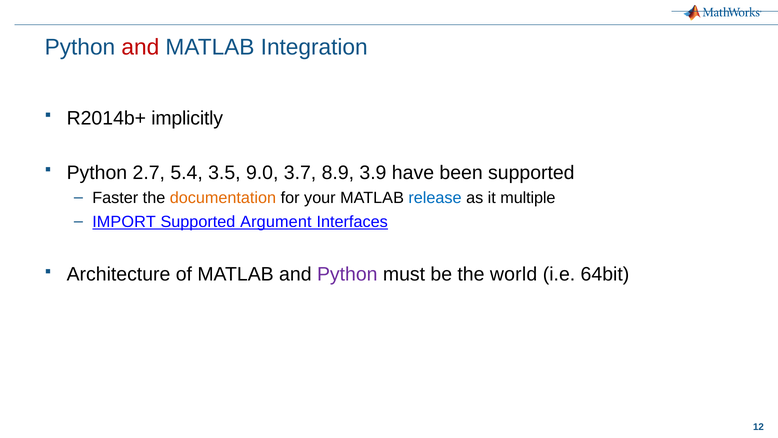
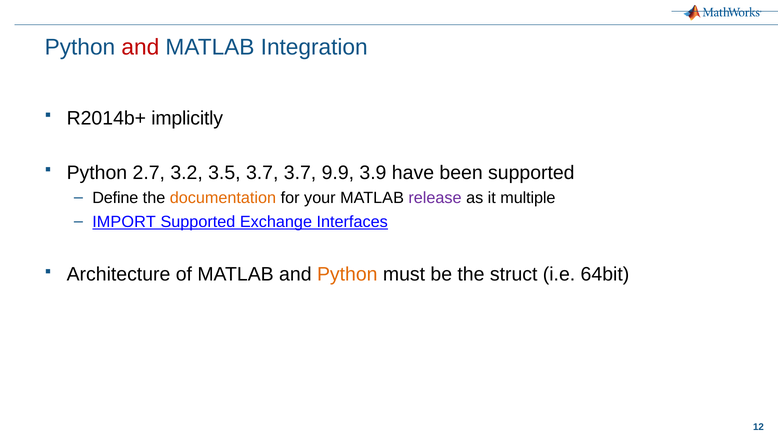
5.4: 5.4 -> 3.2
3.5 9.0: 9.0 -> 3.7
8.9: 8.9 -> 9.9
Faster: Faster -> Define
release colour: blue -> purple
Argument: Argument -> Exchange
Python at (347, 274) colour: purple -> orange
world: world -> struct
